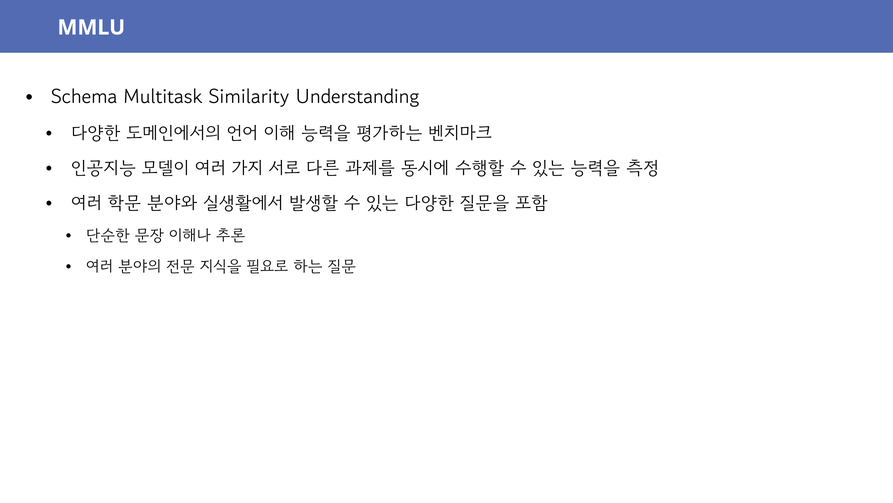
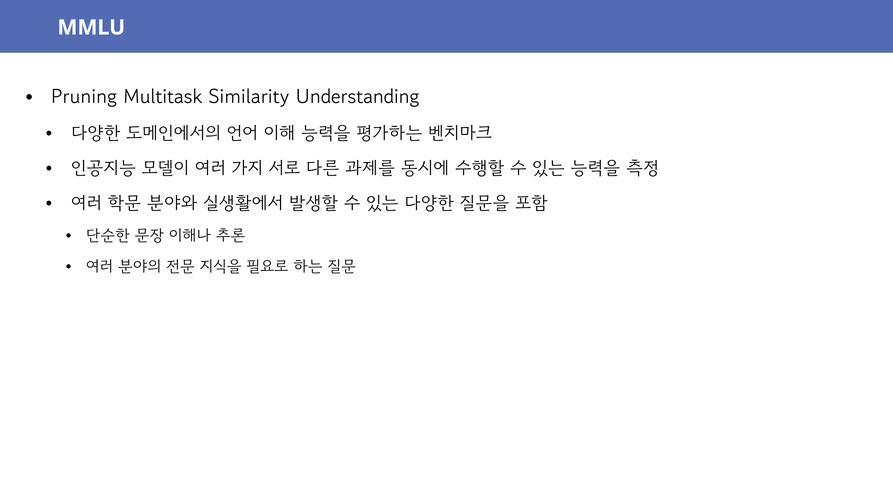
Schema: Schema -> Pruning
